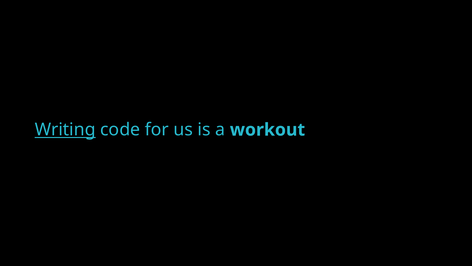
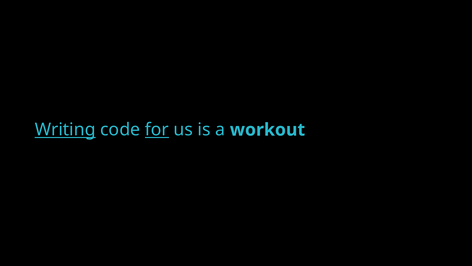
for underline: none -> present
